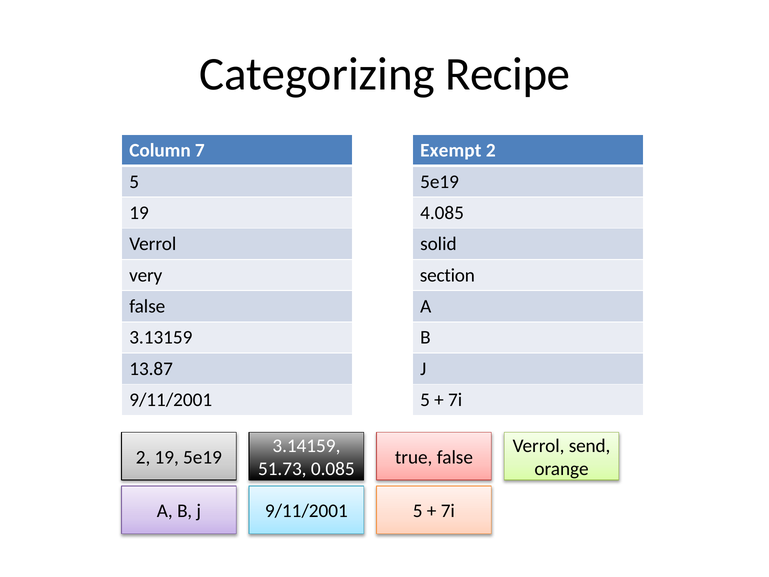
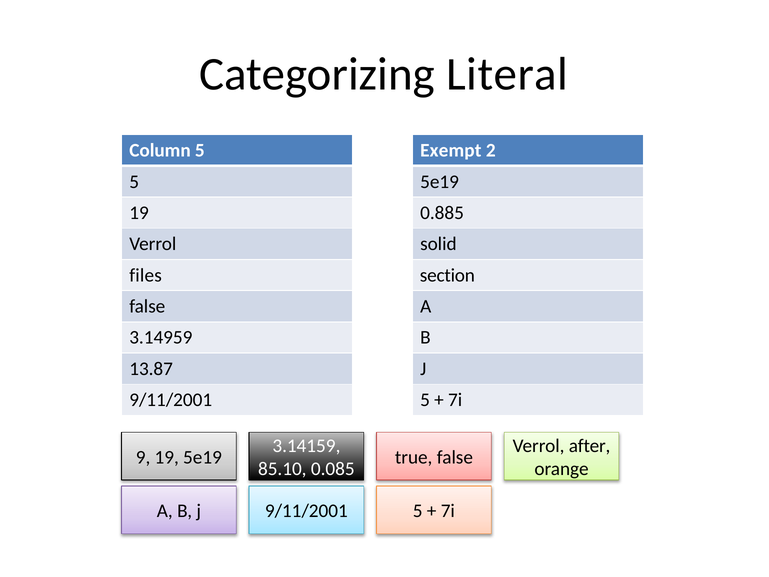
Recipe: Recipe -> Literal
Column 7: 7 -> 5
4.085: 4.085 -> 0.885
very: very -> files
3.13159: 3.13159 -> 3.14959
send: send -> after
2 at (143, 457): 2 -> 9
51.73: 51.73 -> 85.10
